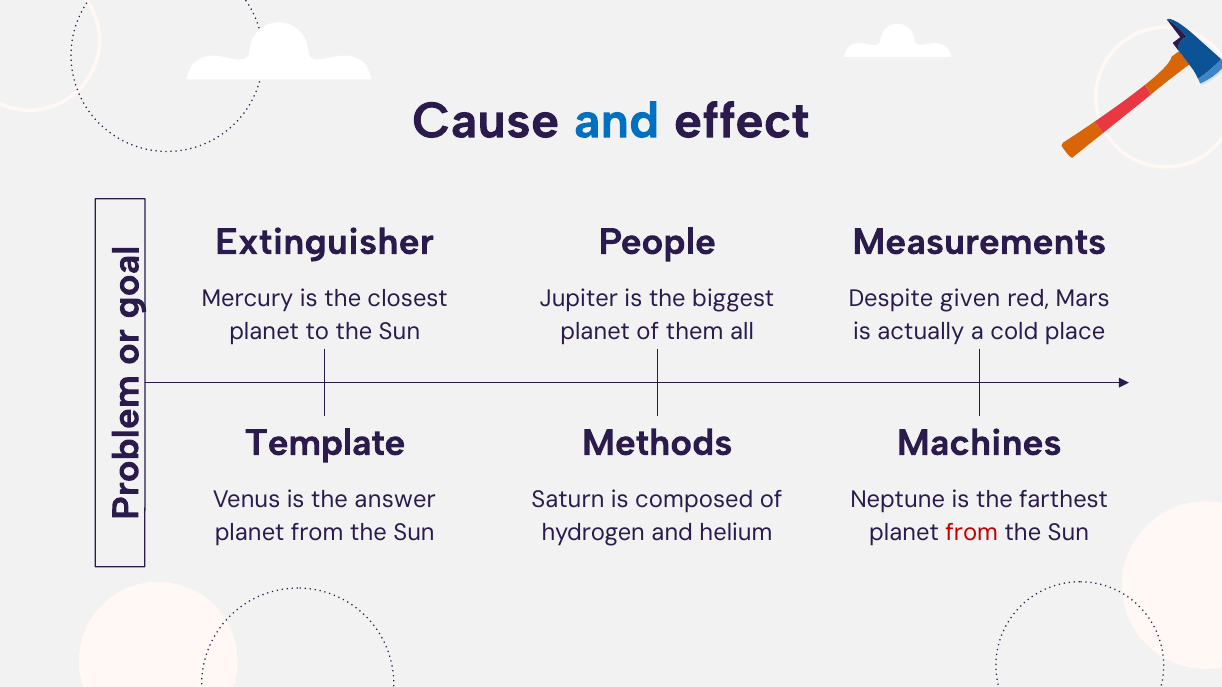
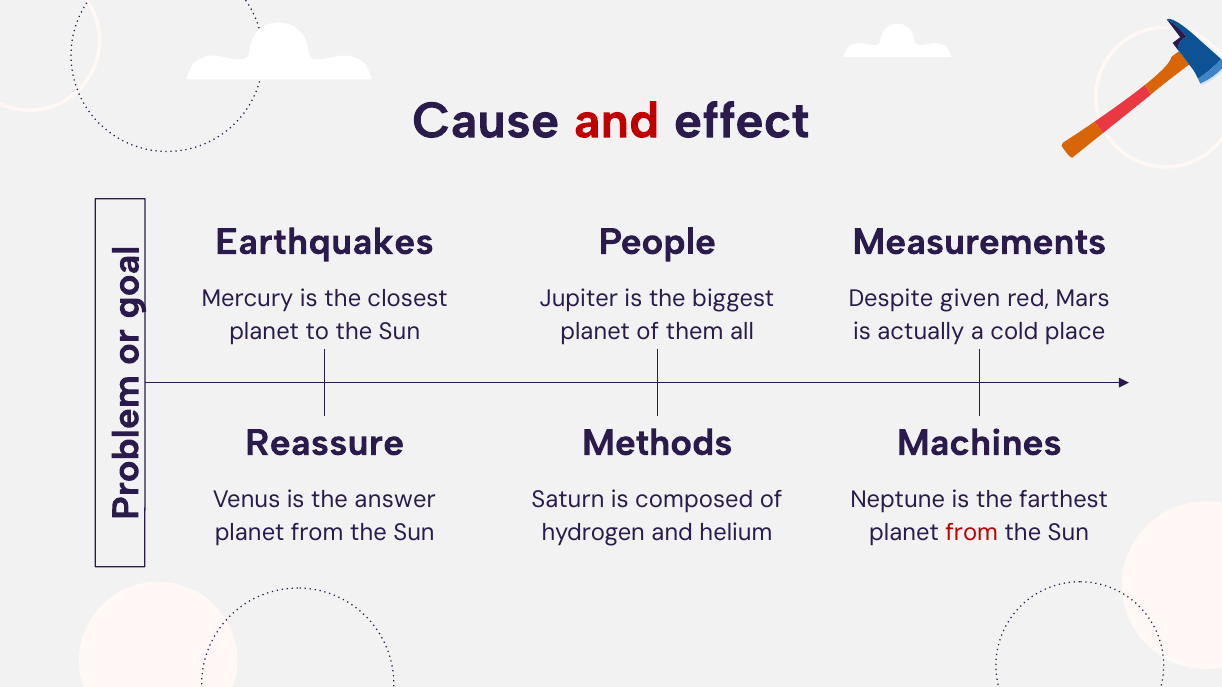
and at (617, 121) colour: blue -> red
Extinguisher: Extinguisher -> Earthquakes
Template: Template -> Reassure
